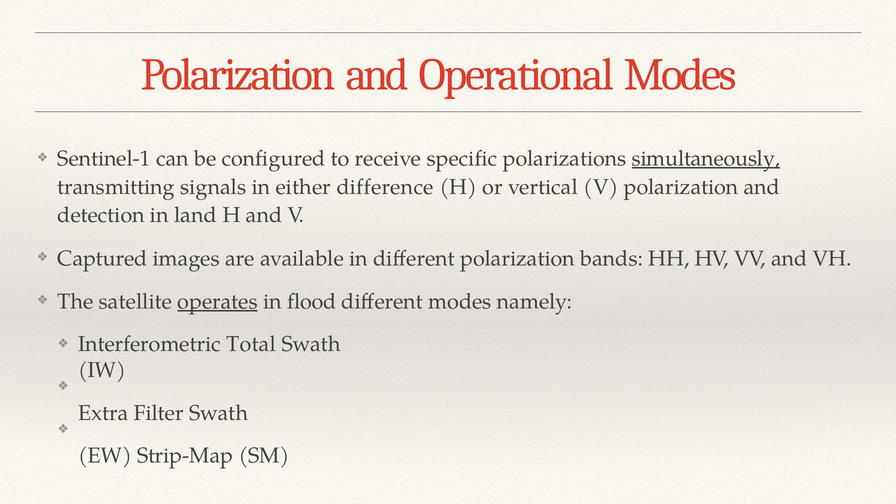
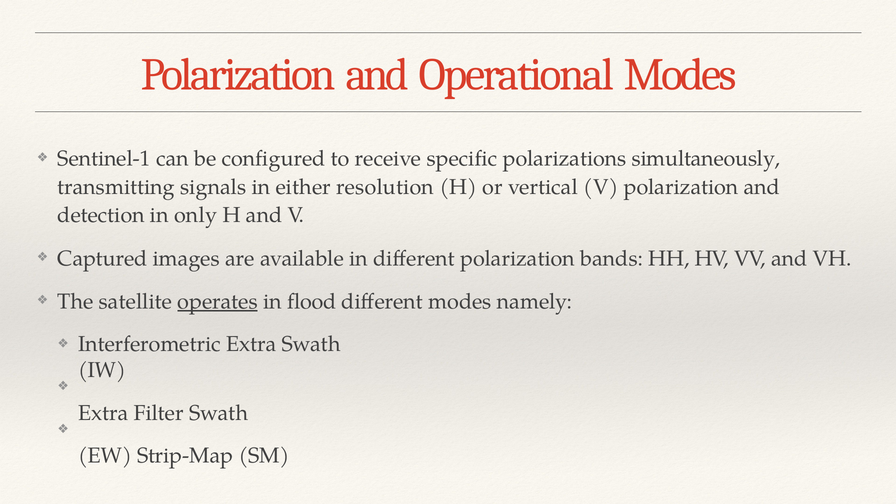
simultaneously underline: present -> none
difference: difference -> resolution
land: land -> only
Interferometric Total: Total -> Extra
